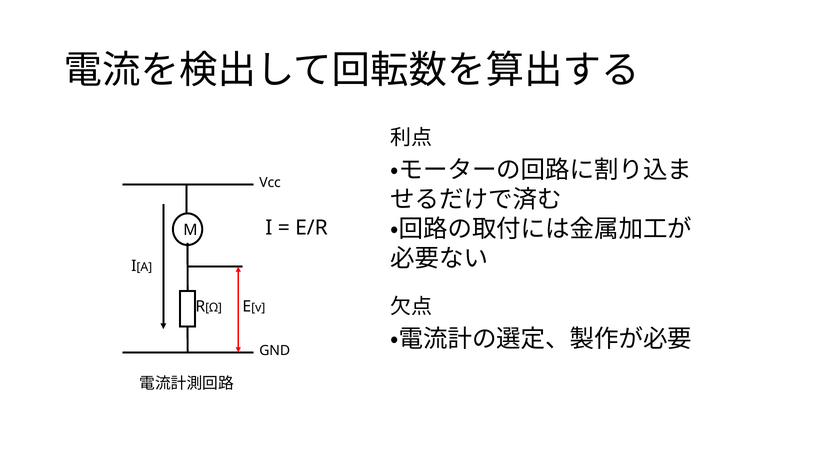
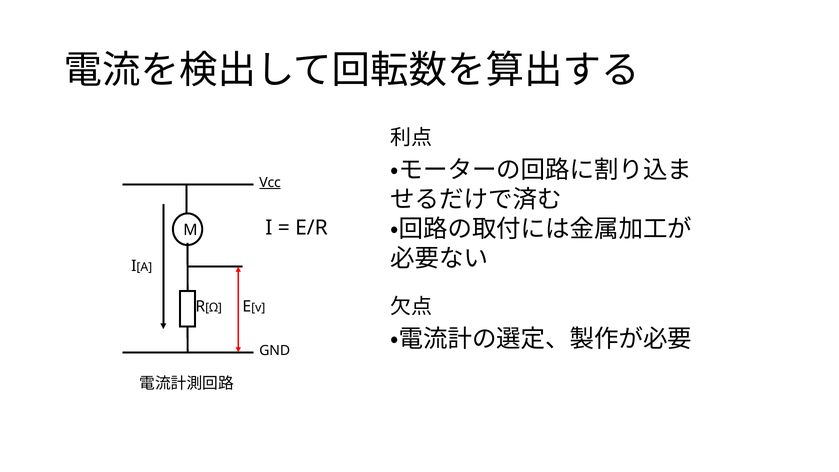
Vcc underline: none -> present
